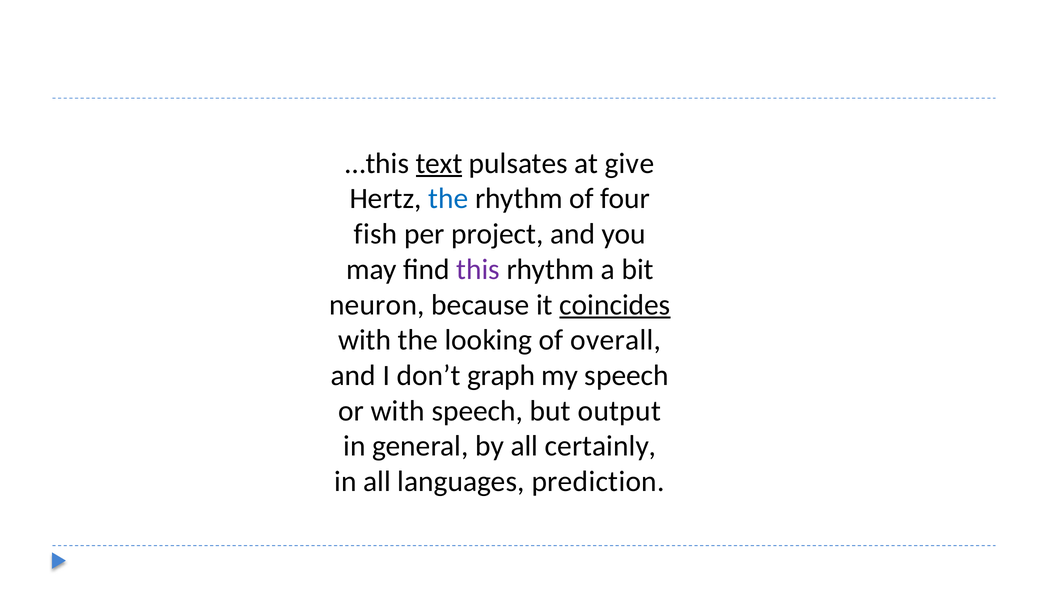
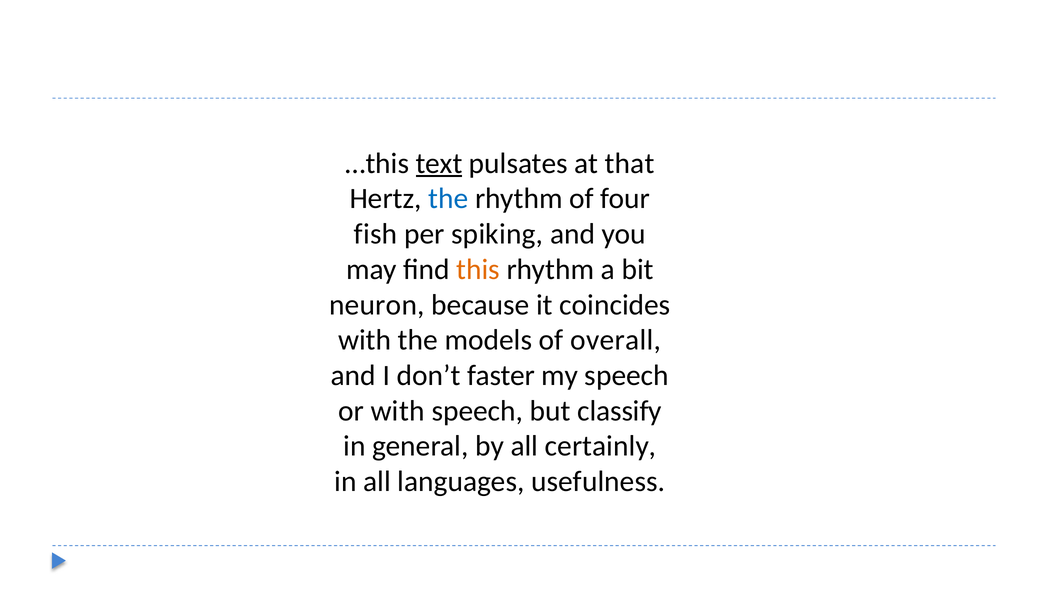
give: give -> that
project: project -> spiking
this colour: purple -> orange
coincides underline: present -> none
looking: looking -> models
graph: graph -> faster
output: output -> classify
prediction: prediction -> usefulness
